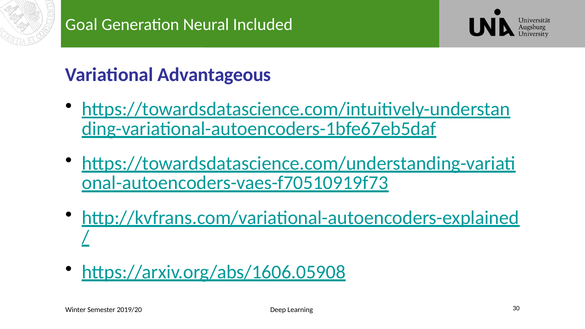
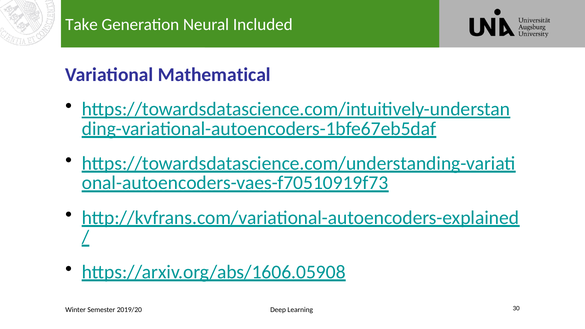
Goal: Goal -> Take
Advantageous: Advantageous -> Mathematical
